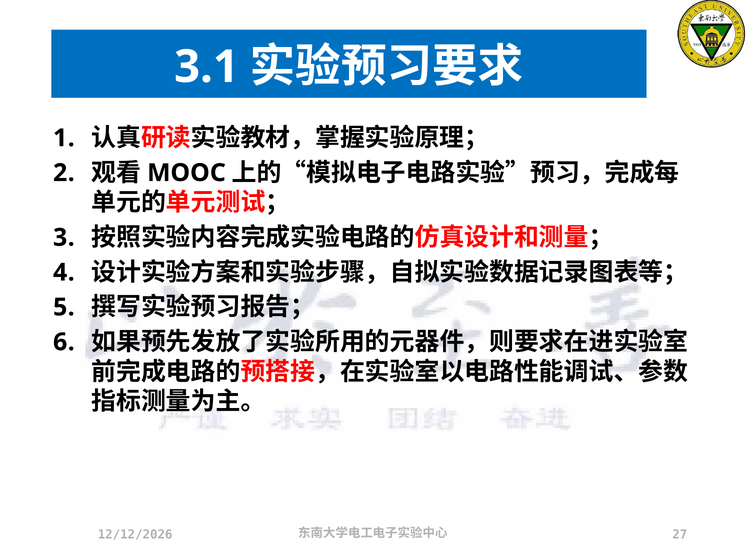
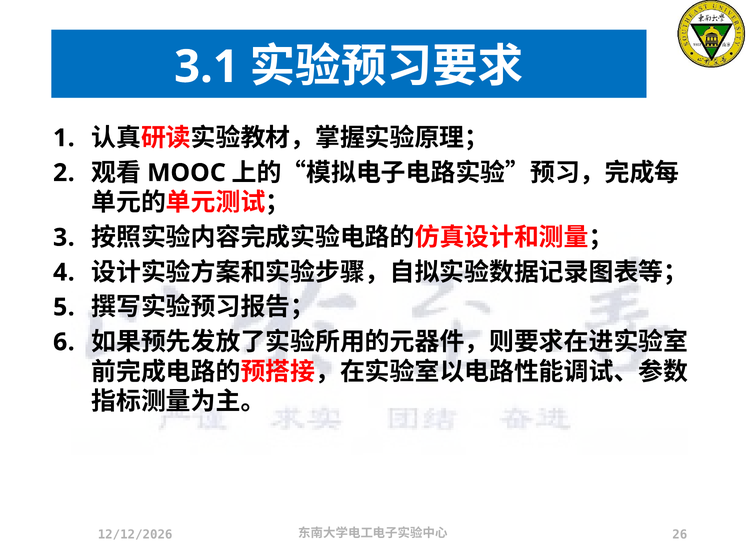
27: 27 -> 26
